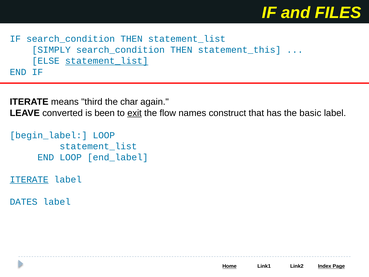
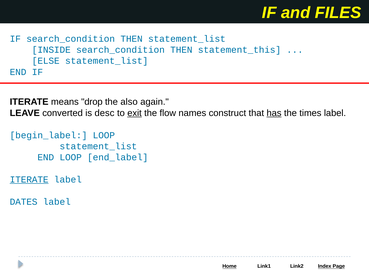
SIMPLY: SIMPLY -> INSIDE
statement_list at (107, 61) underline: present -> none
third: third -> drop
char: char -> also
been: been -> desc
has underline: none -> present
basic: basic -> times
